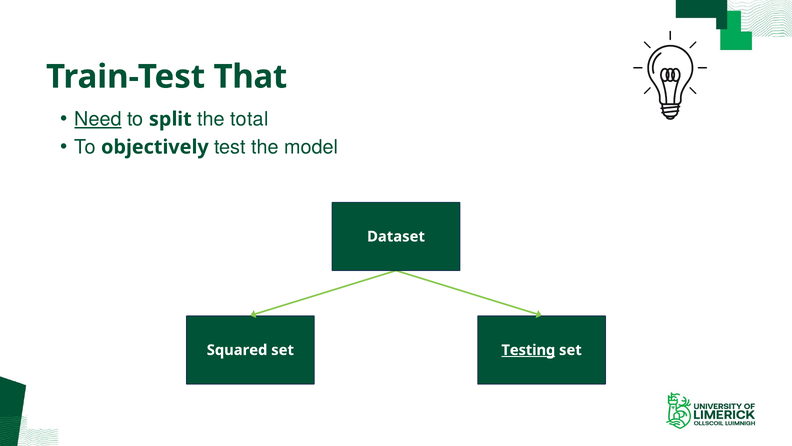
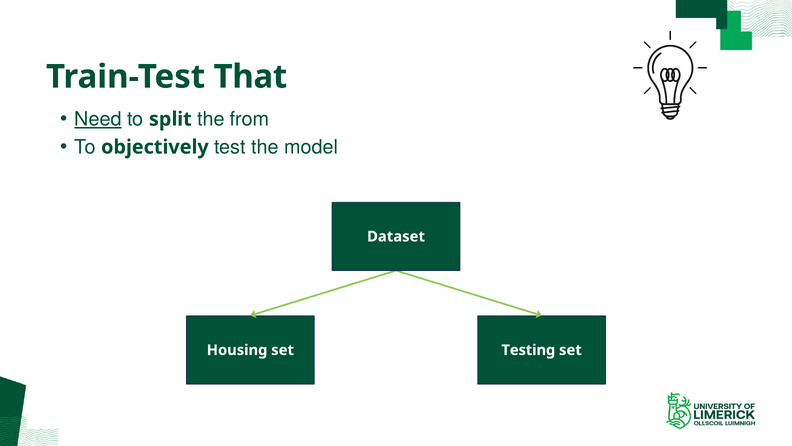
total: total -> from
Squared: Squared -> Housing
Testing underline: present -> none
